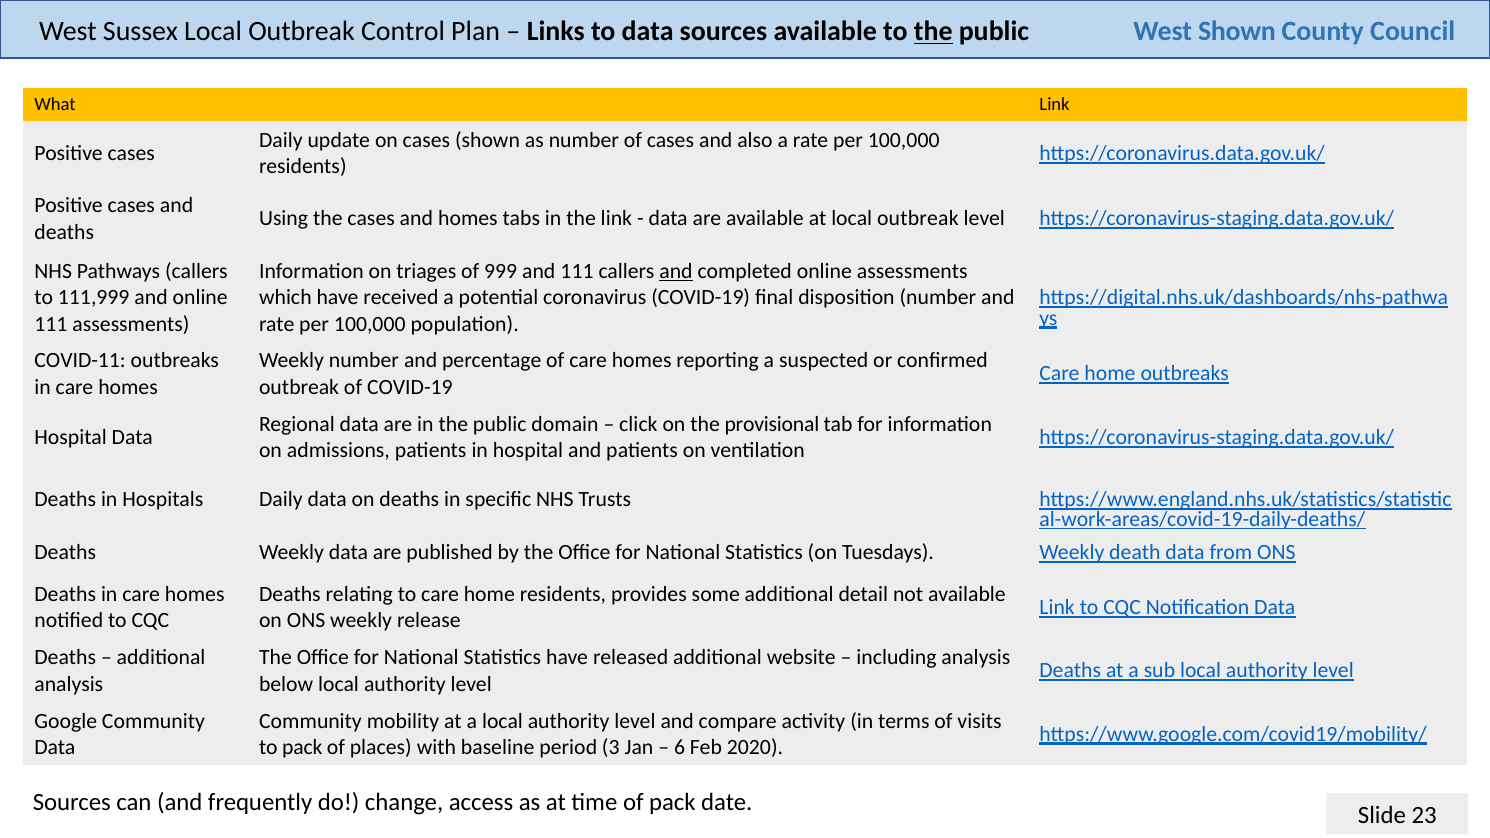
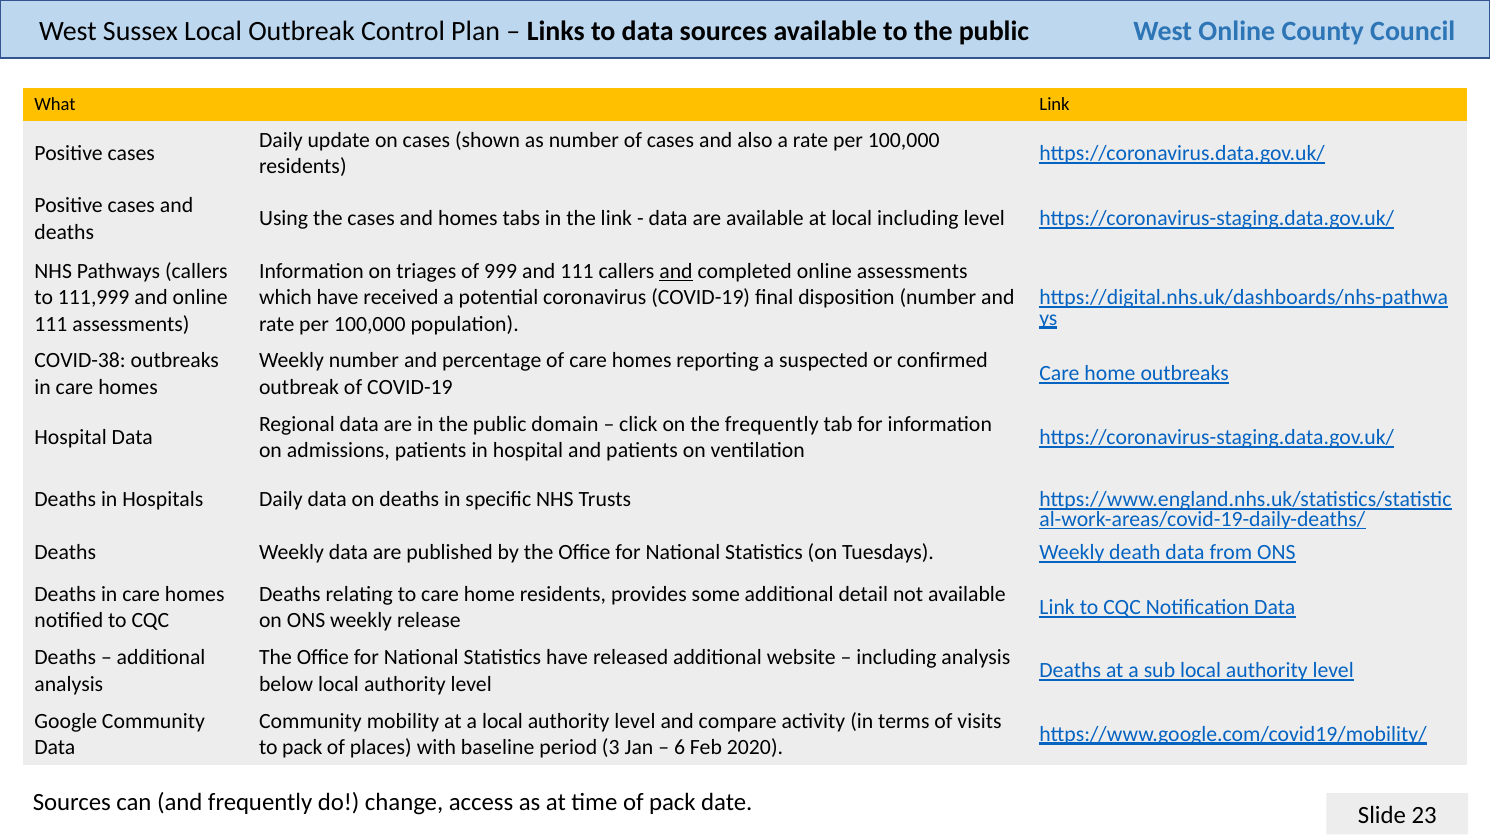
West Shown: Shown -> Online
the at (933, 32) underline: present -> none
at local outbreak: outbreak -> including
COVID-11: COVID-11 -> COVID-38
the provisional: provisional -> frequently
